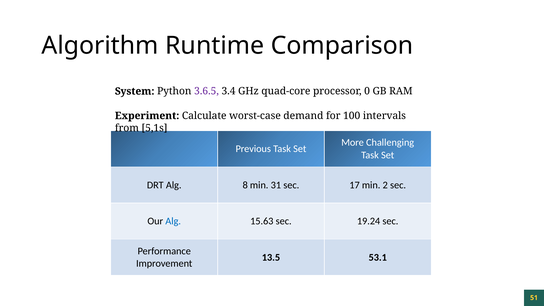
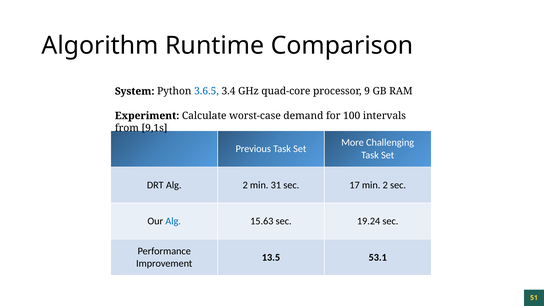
3.6.5 colour: purple -> blue
0: 0 -> 9
5,1s: 5,1s -> 9,1s
Alg 8: 8 -> 2
